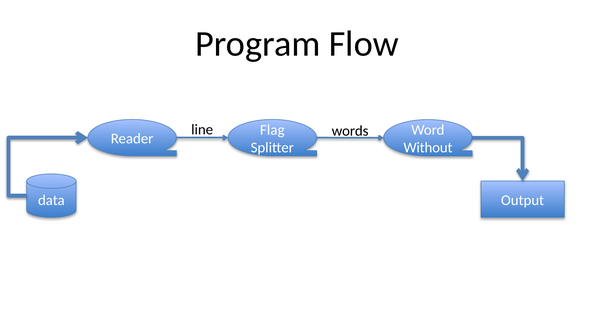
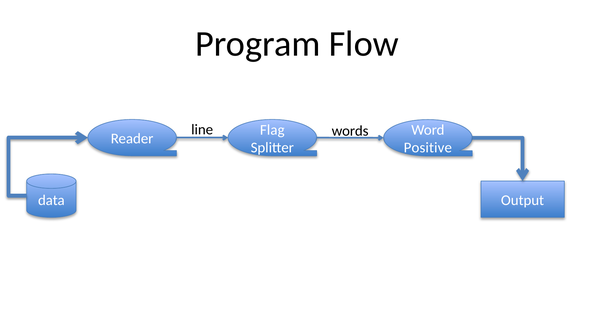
Without: Without -> Positive
